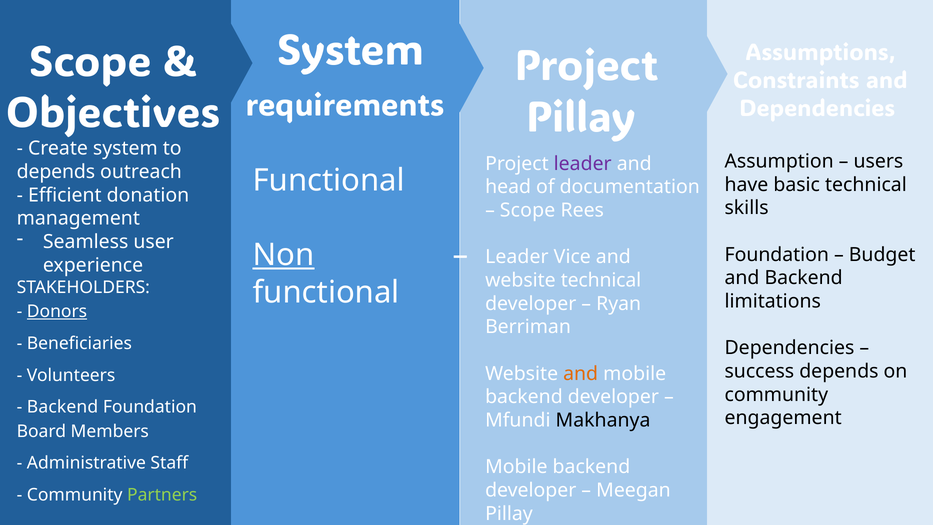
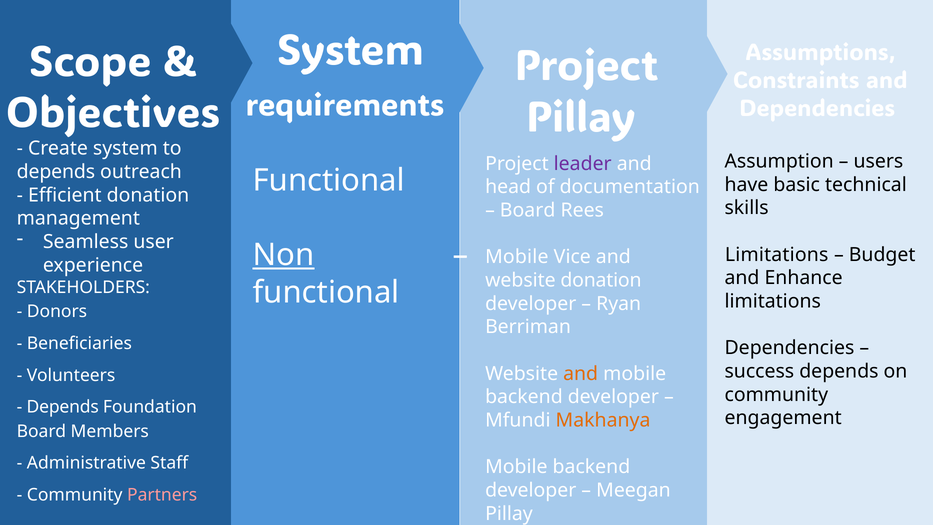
Scope at (528, 210): Scope -> Board
Foundation at (777, 255): Foundation -> Limitations
Leader at (517, 257): Leader -> Mobile
and Backend: Backend -> Enhance
website technical: technical -> donation
Donors underline: present -> none
Backend at (63, 407): Backend -> Depends
Makhanya colour: black -> orange
Partners colour: light green -> pink
